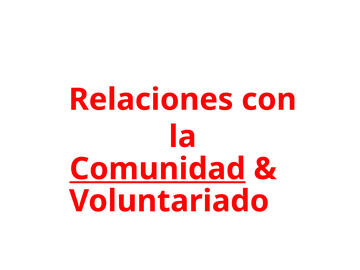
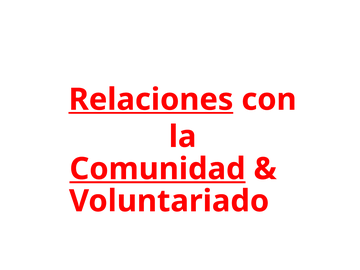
Relaciones underline: none -> present
